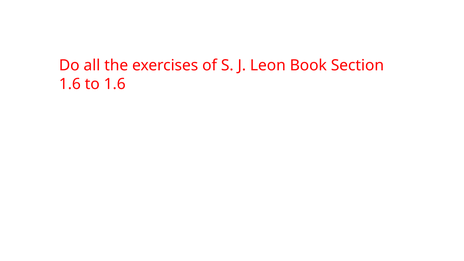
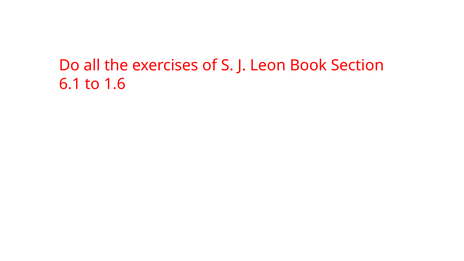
1.6 at (70, 84): 1.6 -> 6.1
